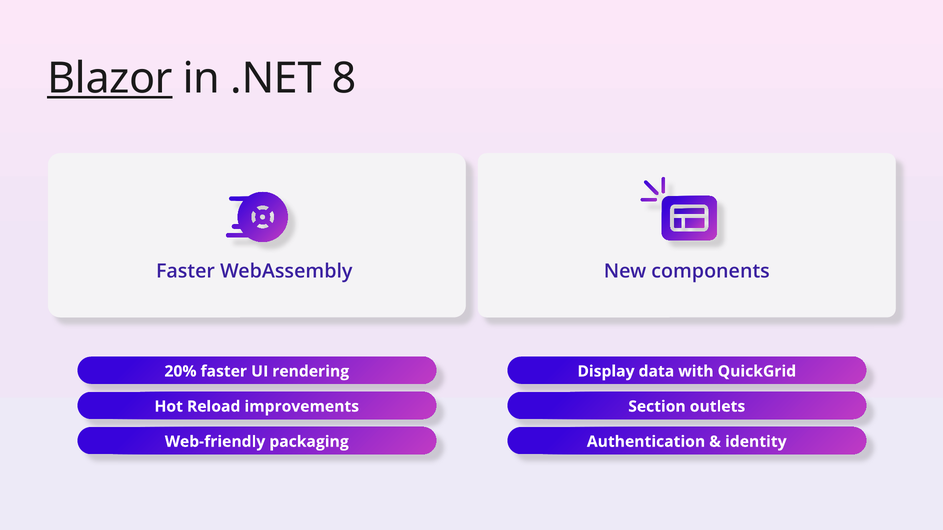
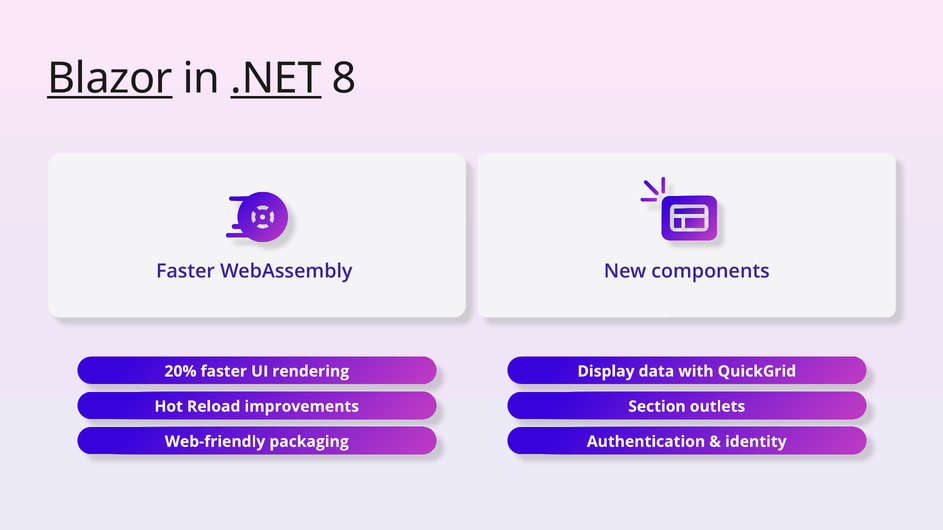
.NET underline: none -> present
